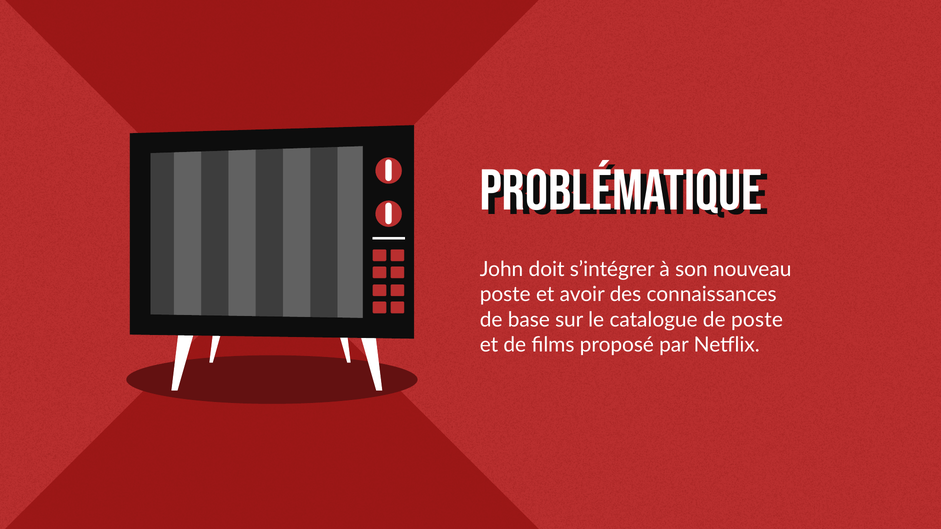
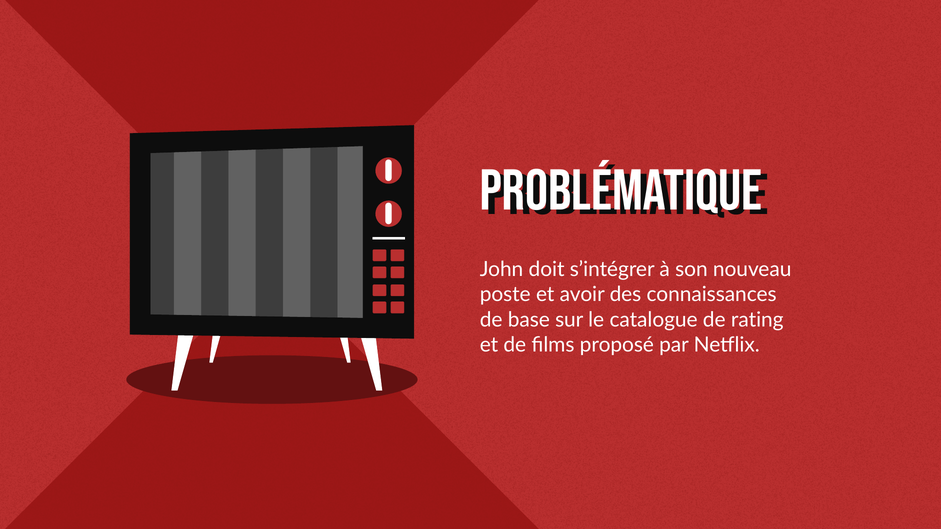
de poste: poste -> rating
